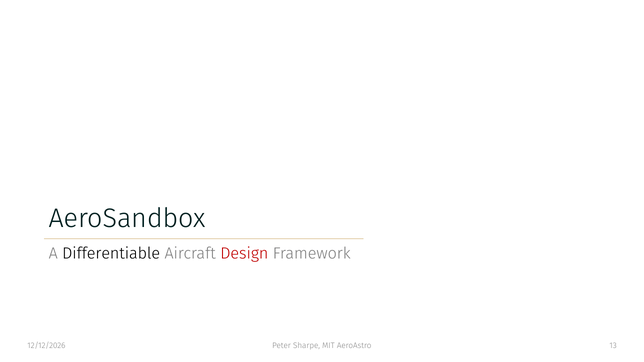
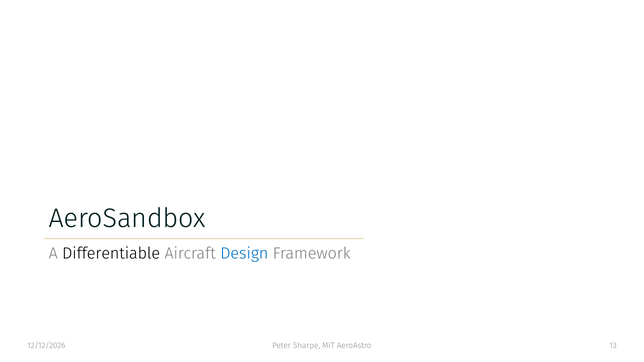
Design colour: red -> blue
